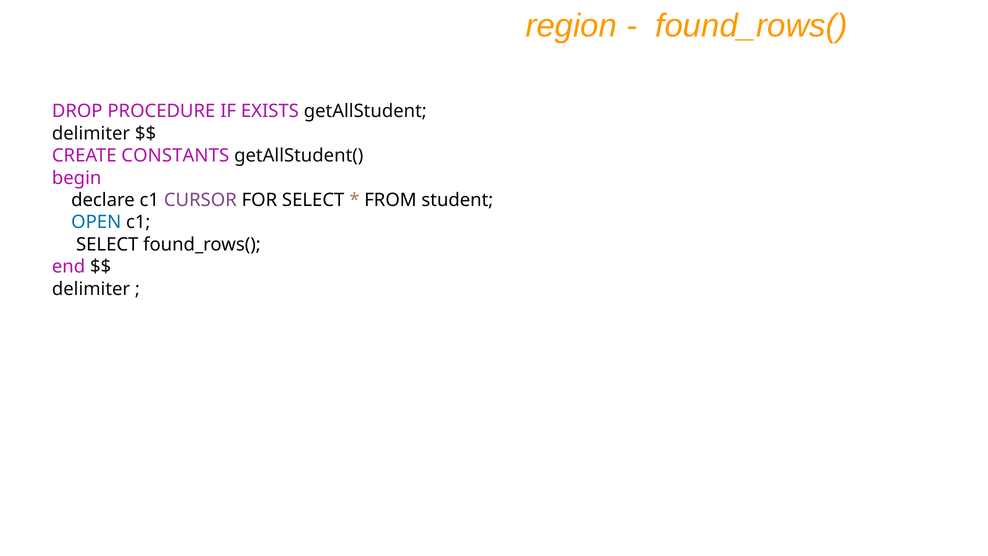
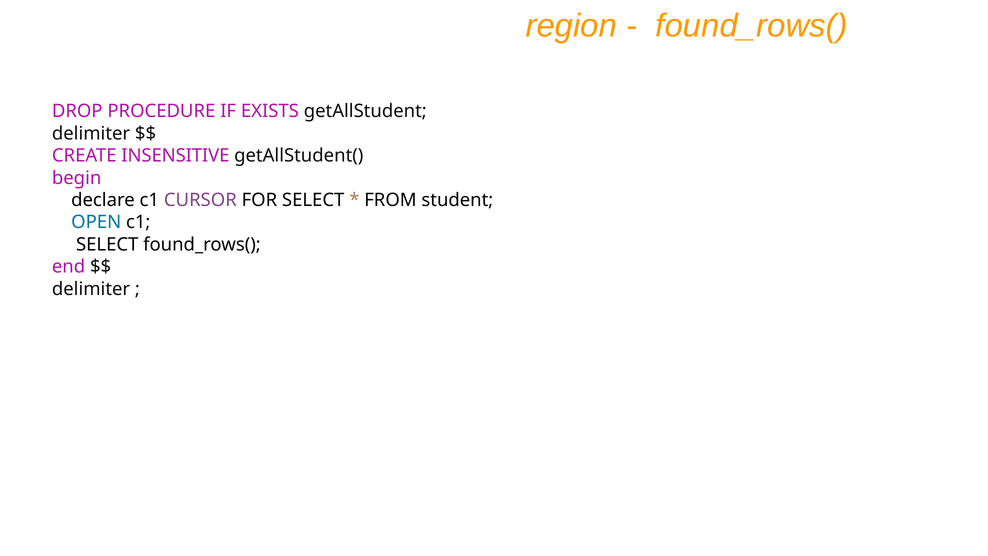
CONSTANTS: CONSTANTS -> INSENSITIVE
